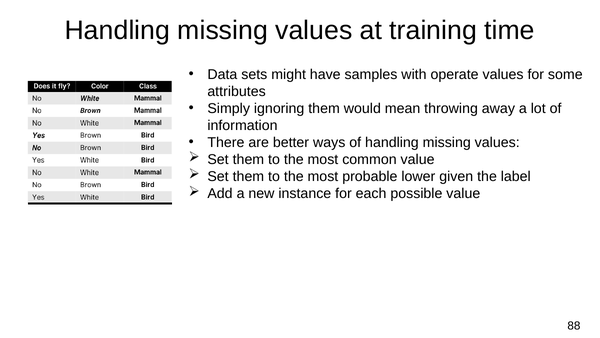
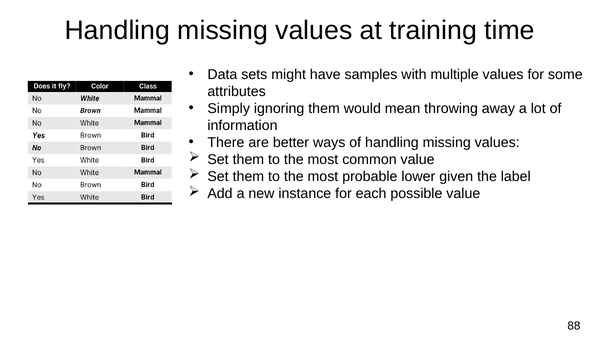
operate: operate -> multiple
